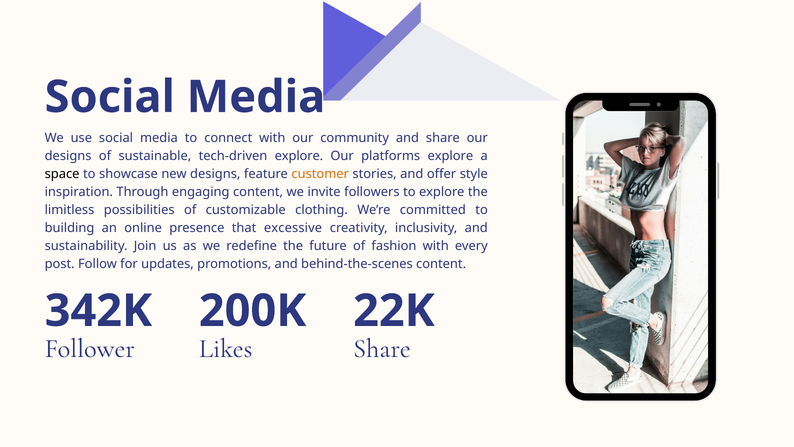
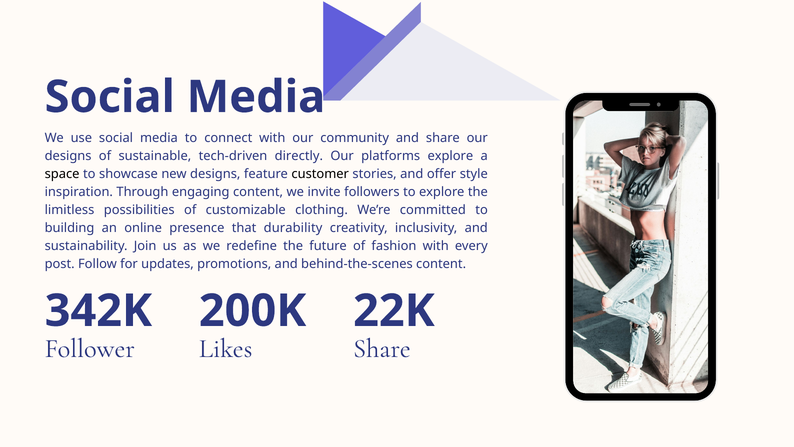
tech-driven explore: explore -> directly
customer colour: orange -> black
excessive: excessive -> durability
